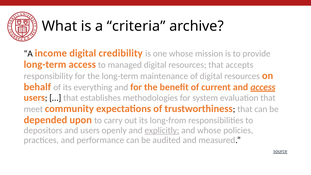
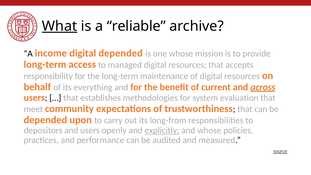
What underline: none -> present
criteria: criteria -> reliable
digital credibility: credibility -> depended
and access: access -> across
